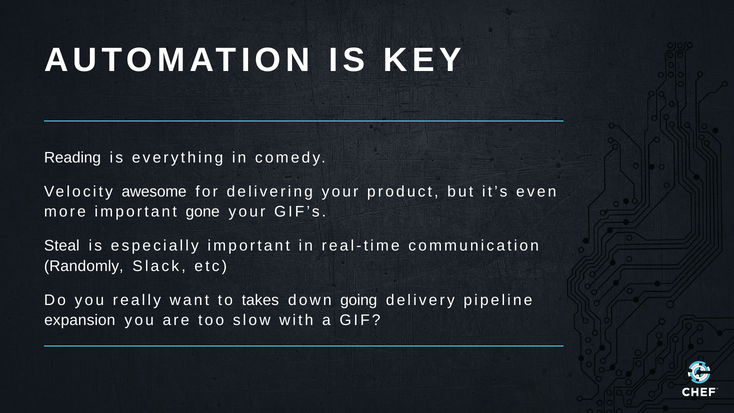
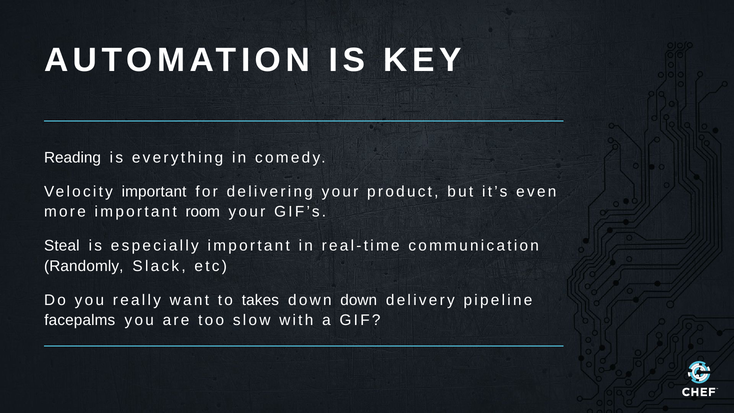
Velocity awesome: awesome -> important
gone: gone -> room
down going: going -> down
expansion: expansion -> facepalms
